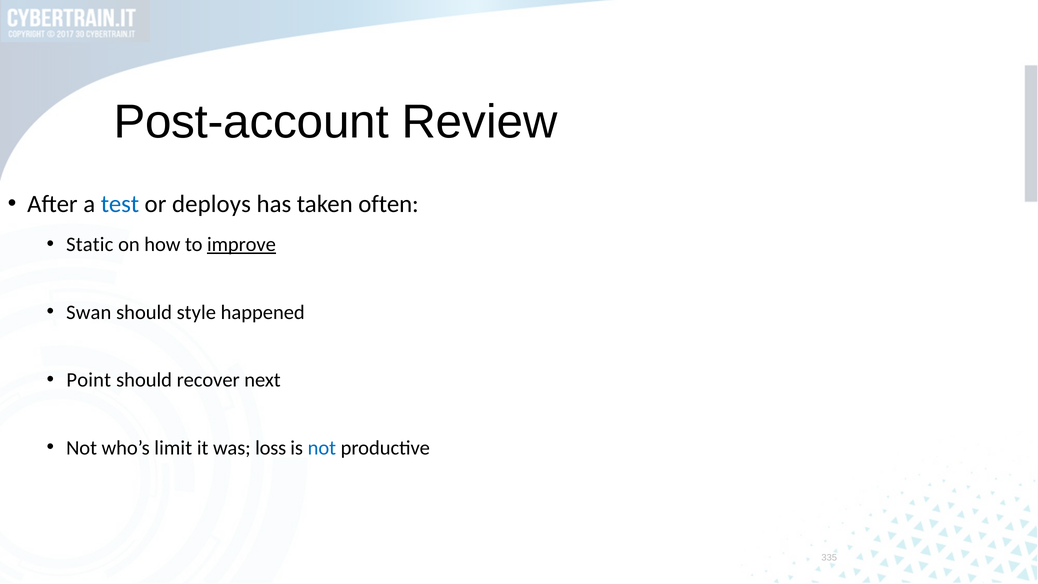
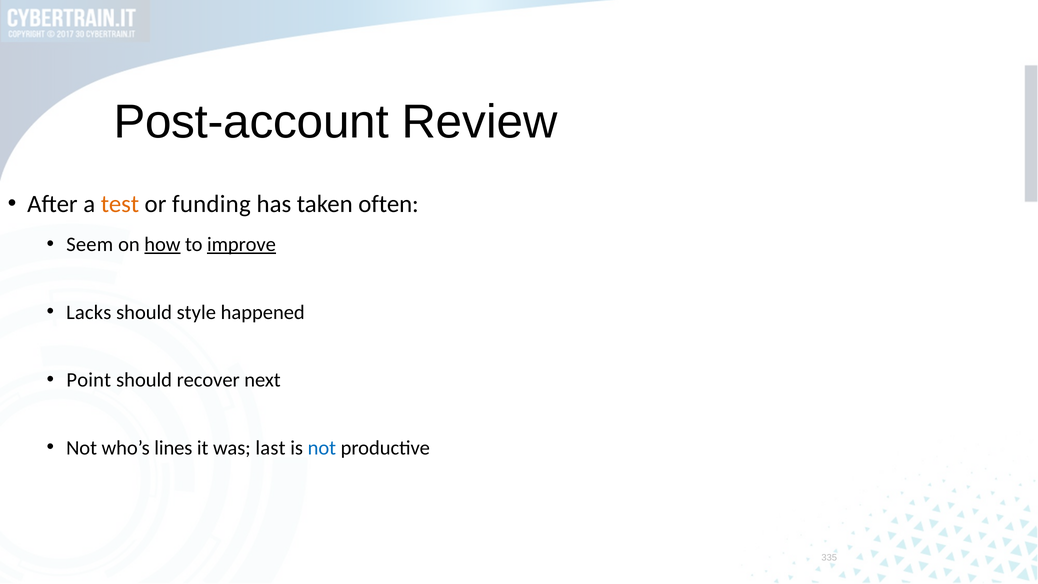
test colour: blue -> orange
deploys: deploys -> funding
Static: Static -> Seem
how underline: none -> present
Swan: Swan -> Lacks
limit: limit -> lines
loss: loss -> last
